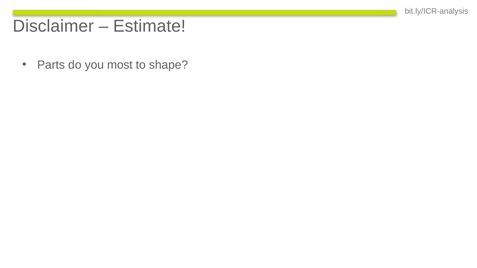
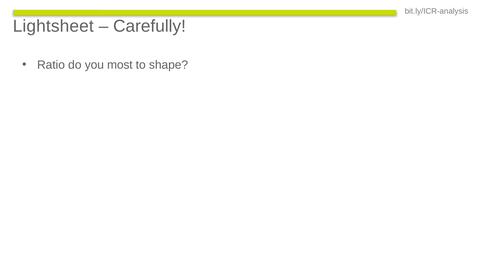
Disclaimer: Disclaimer -> Lightsheet
Estimate: Estimate -> Carefully
Parts: Parts -> Ratio
